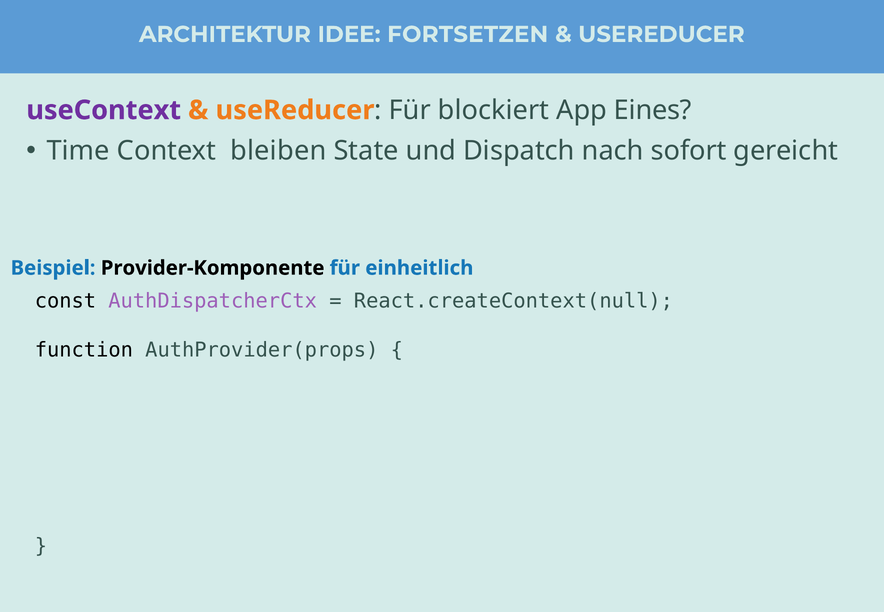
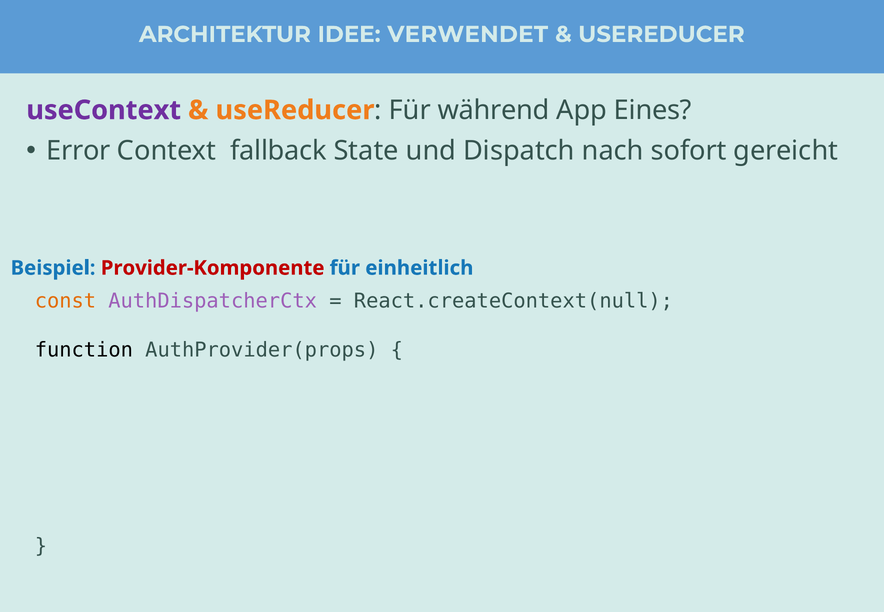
FORTSETZEN: FORTSETZEN -> VERWENDET
blockiert: blockiert -> während
Time: Time -> Error
bleiben: bleiben -> fallback
Provider-Komponente colour: black -> red
const colour: black -> orange
